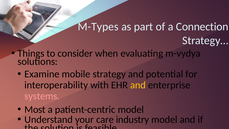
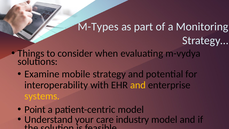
Connection: Connection -> Monitoring
systems colour: pink -> yellow
Most: Most -> Point
